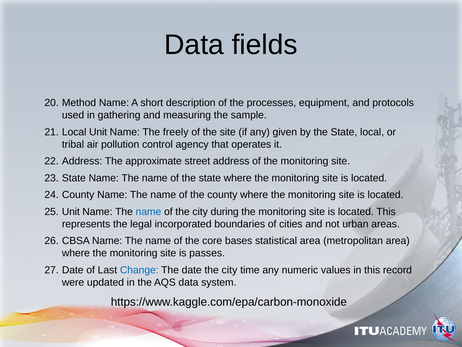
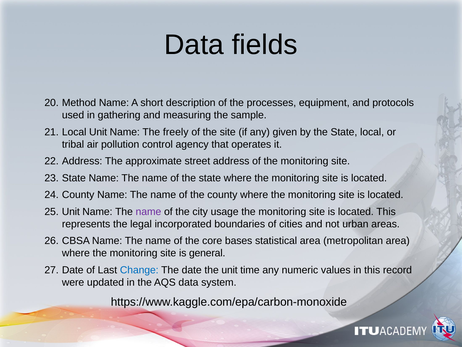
name at (148, 211) colour: blue -> purple
during: during -> usage
passes: passes -> general
date the city: city -> unit
